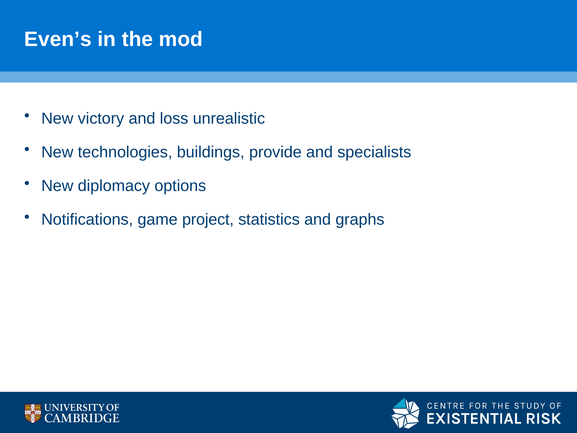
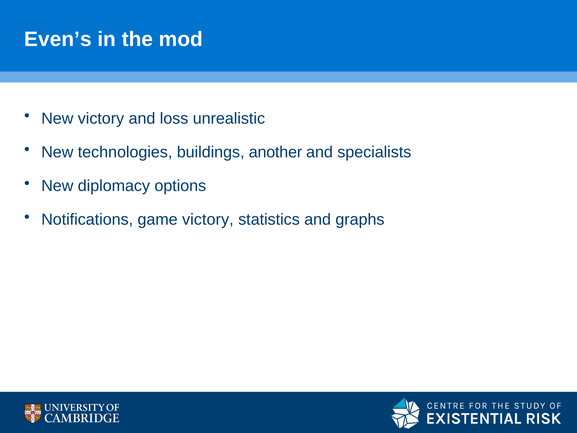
provide: provide -> another
game project: project -> victory
